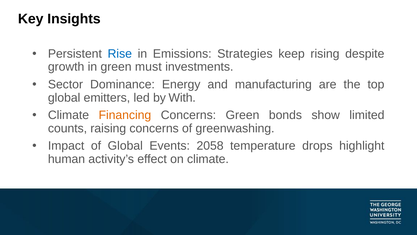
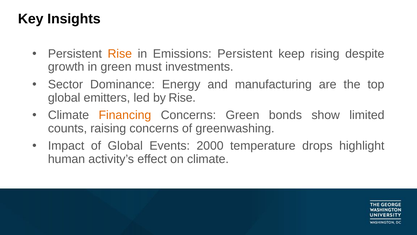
Rise at (120, 54) colour: blue -> orange
Emissions Strategies: Strategies -> Persistent
by With: With -> Rise
2058: 2058 -> 2000
